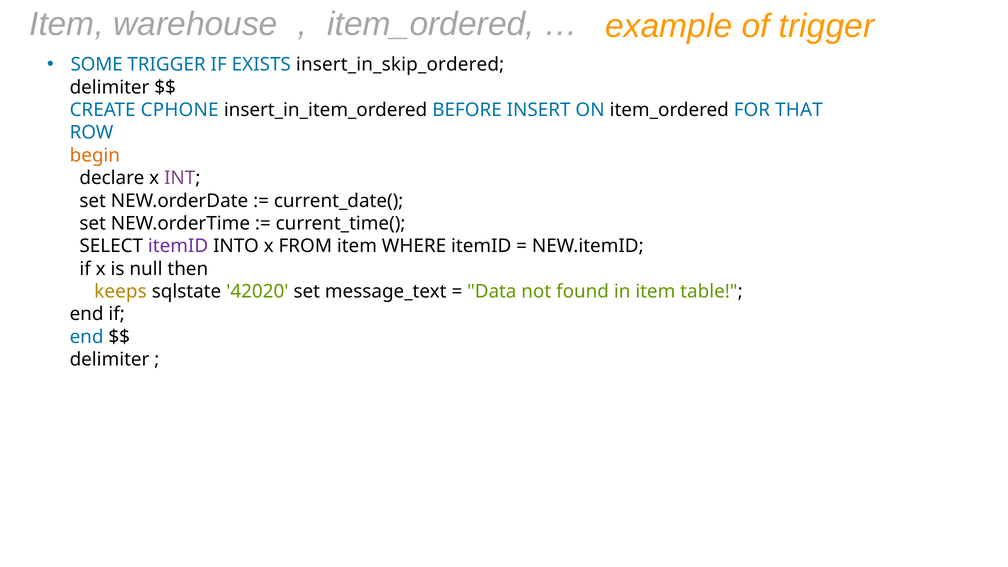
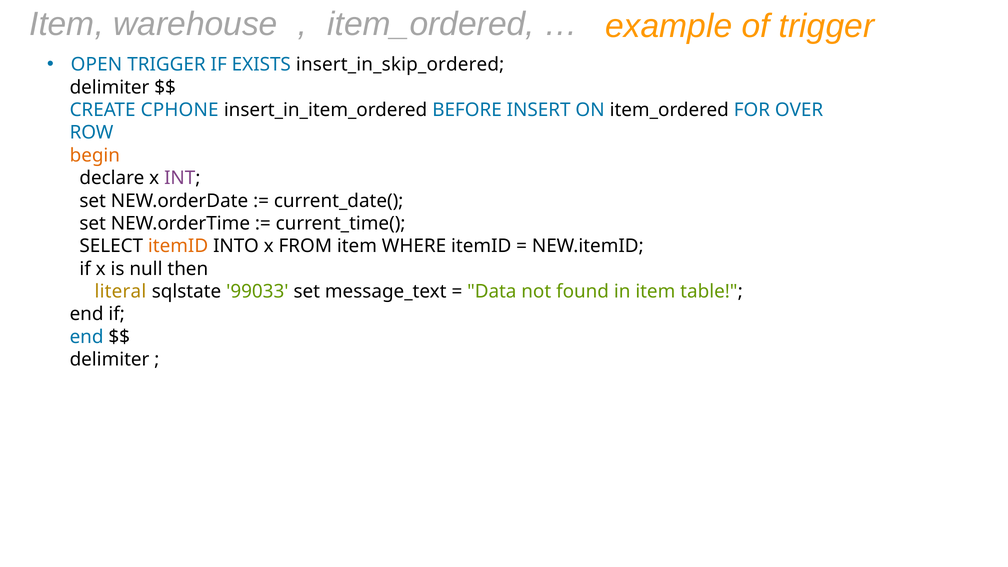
SOME: SOME -> OPEN
THAT: THAT -> OVER
itemID at (178, 246) colour: purple -> orange
keeps: keeps -> literal
42020: 42020 -> 99033
